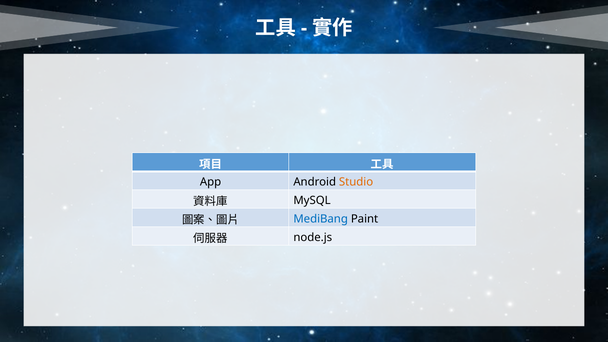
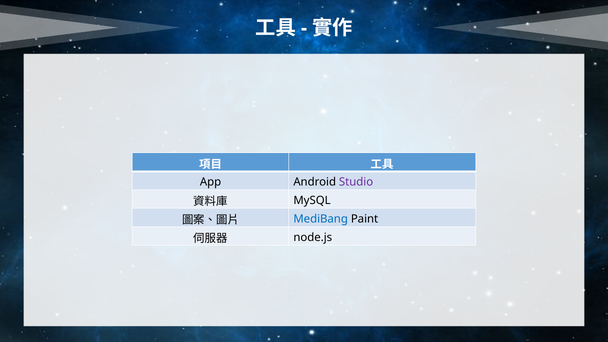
Studio colour: orange -> purple
